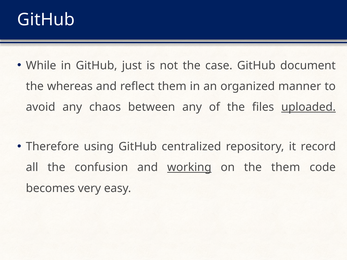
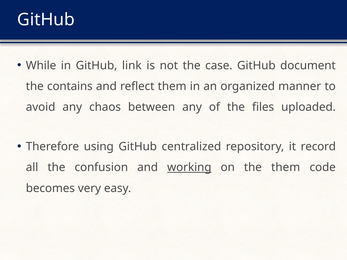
just: just -> link
whereas: whereas -> contains
uploaded underline: present -> none
